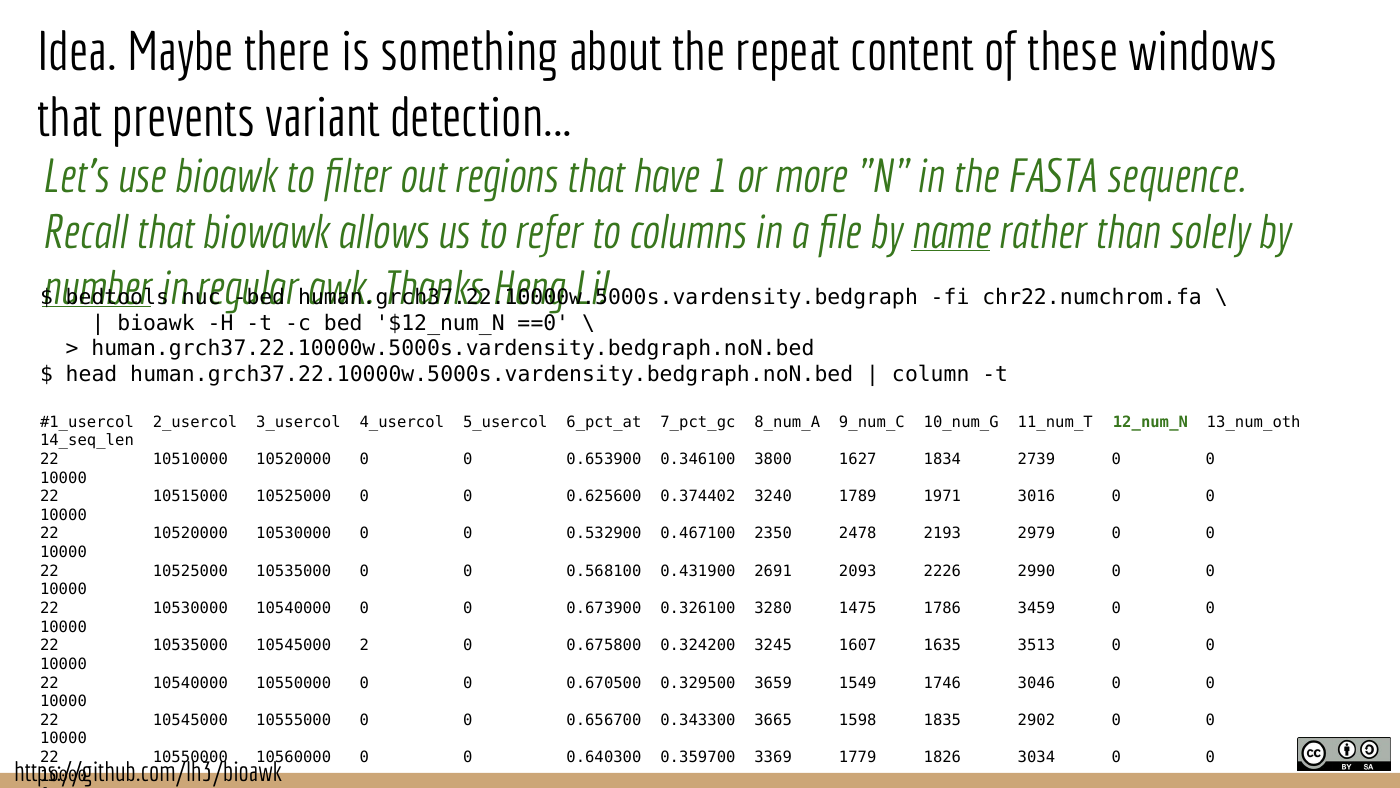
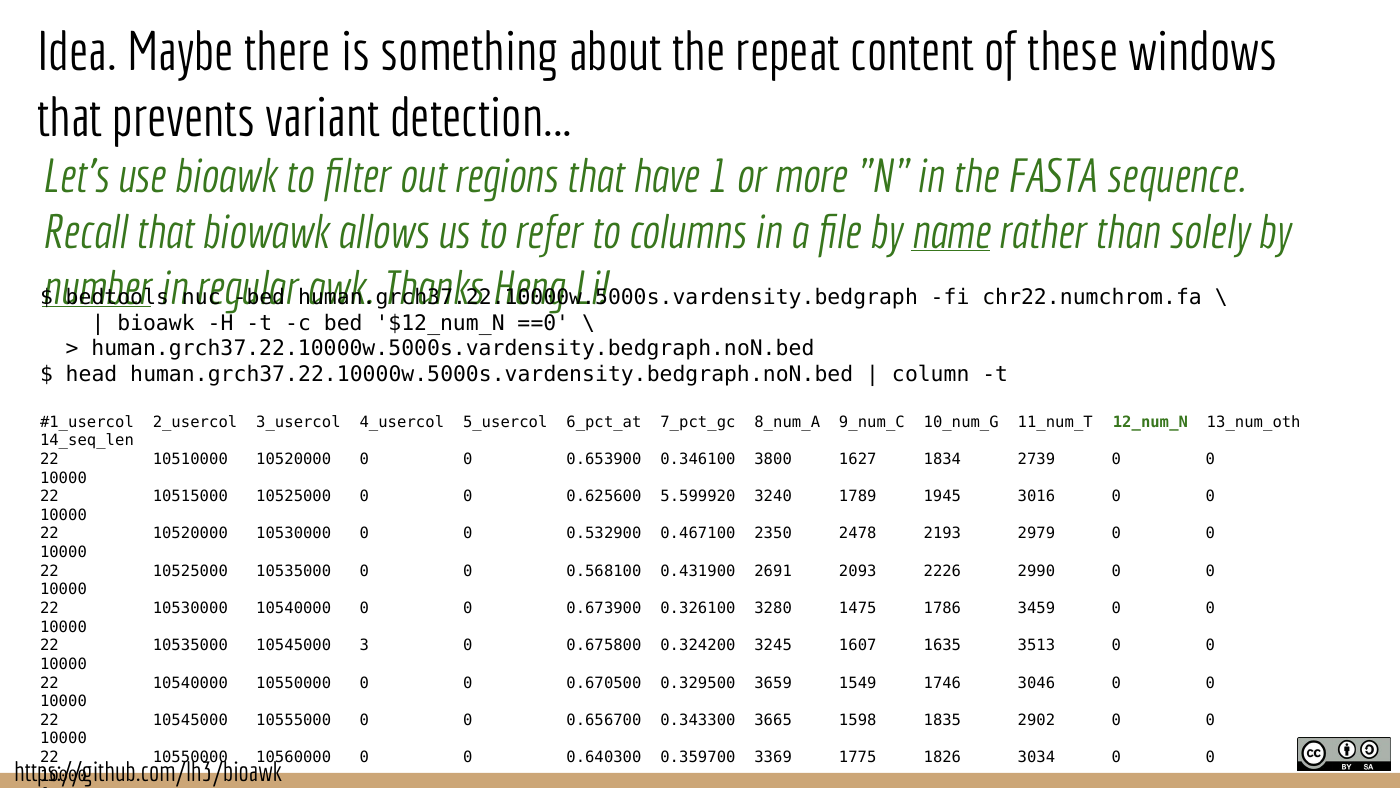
0.374402: 0.374402 -> 5.599920
1971: 1971 -> 1945
2: 2 -> 3
1779: 1779 -> 1775
